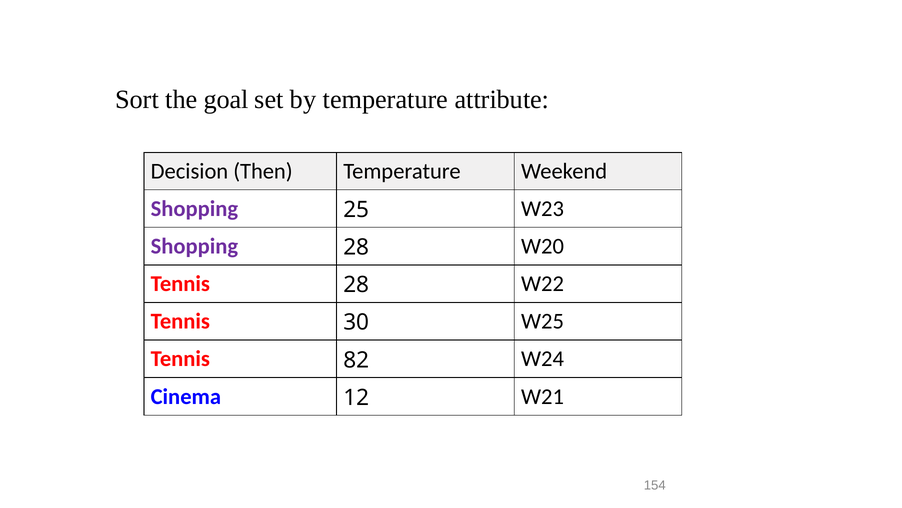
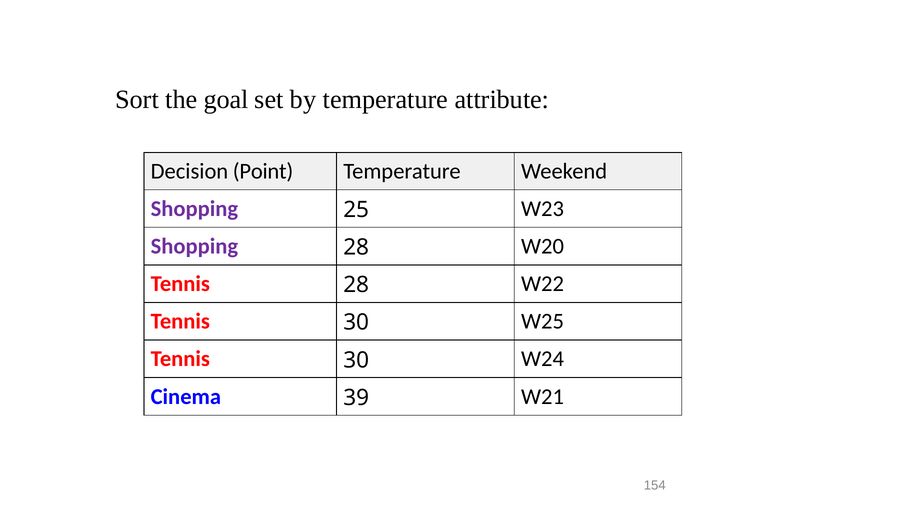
Then: Then -> Point
82 at (356, 360): 82 -> 30
12: 12 -> 39
